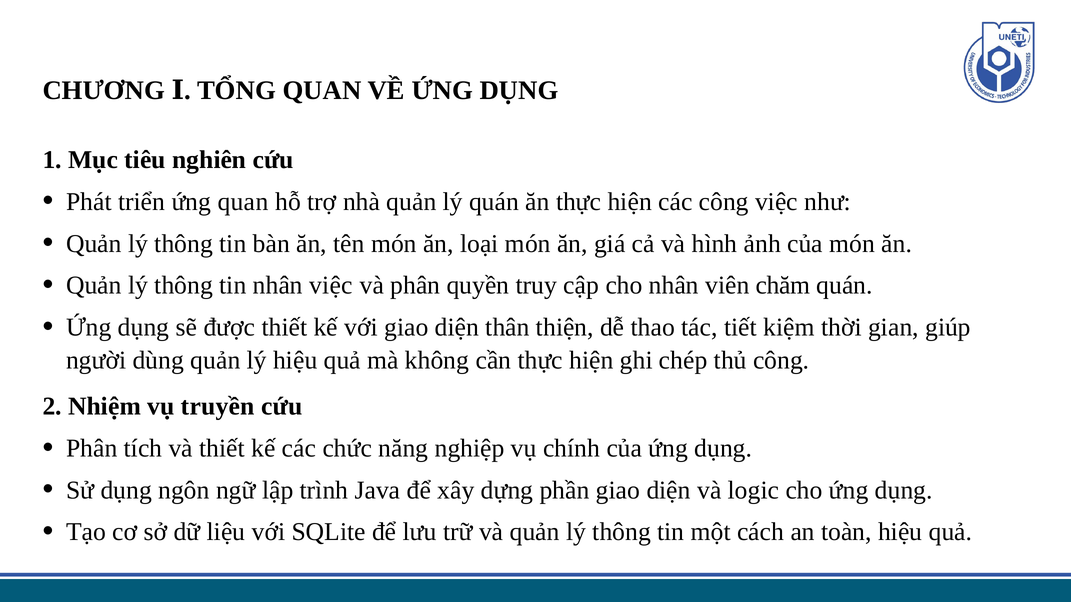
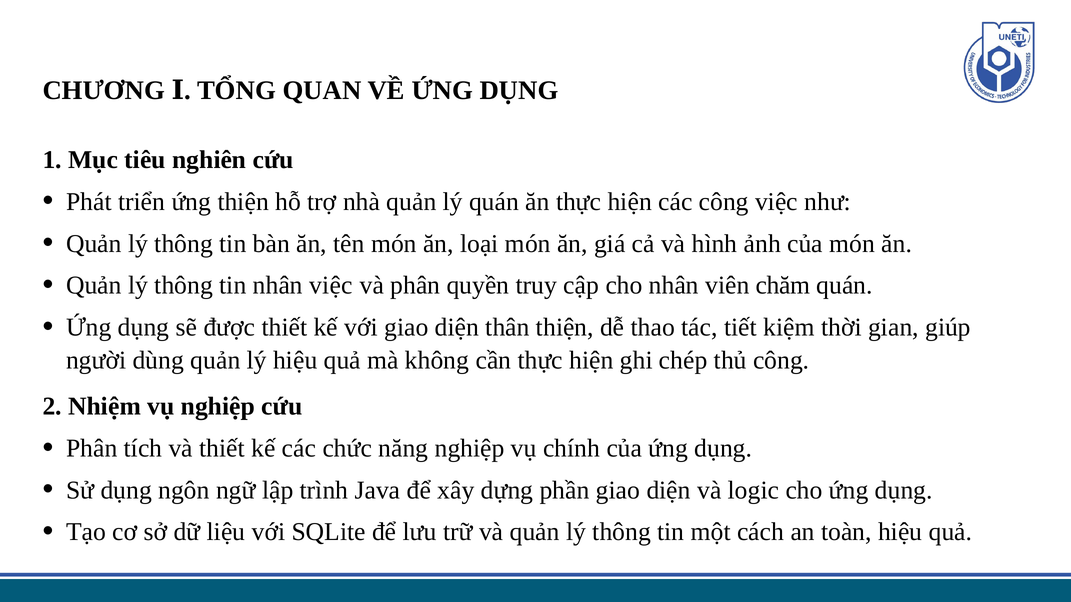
ứng quan: quan -> thiện
vụ truyền: truyền -> nghiệp
